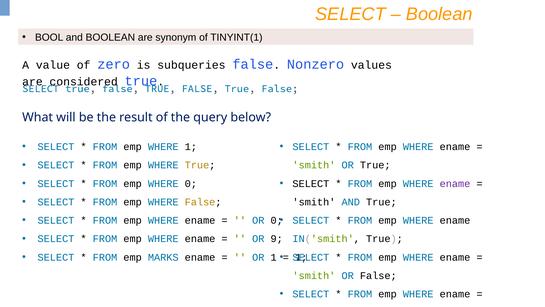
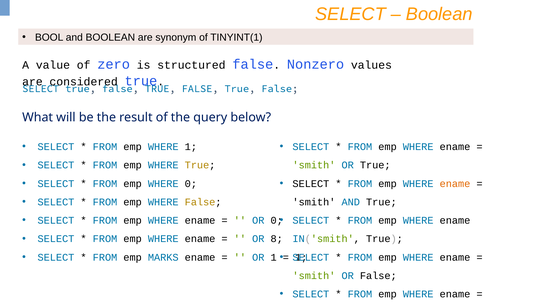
subqueries: subqueries -> structured
ename at (455, 183) colour: purple -> orange
9: 9 -> 8
